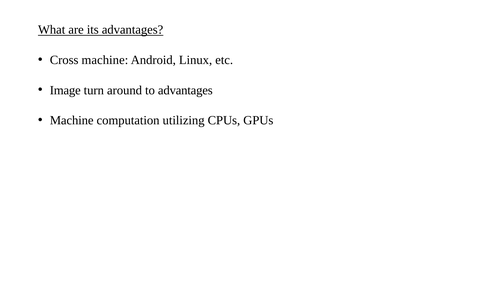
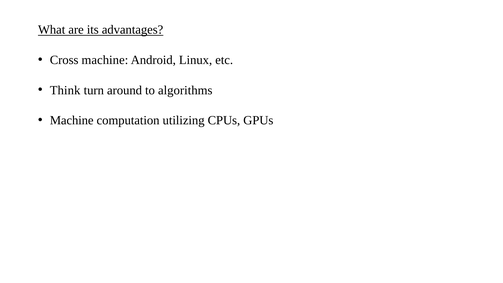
Image: Image -> Think
to advantages: advantages -> algorithms
